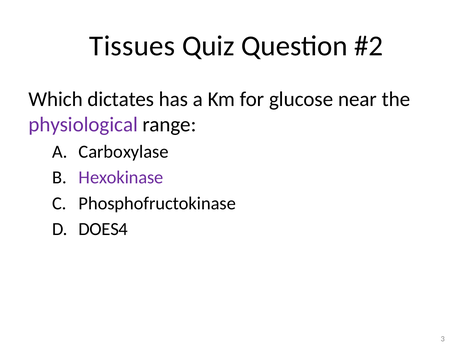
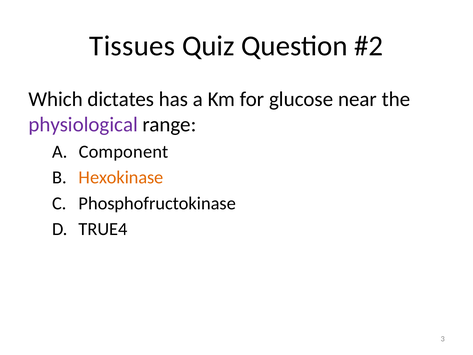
Carboxylase: Carboxylase -> Component
Hexokinase colour: purple -> orange
DOES4: DOES4 -> TRUE4
